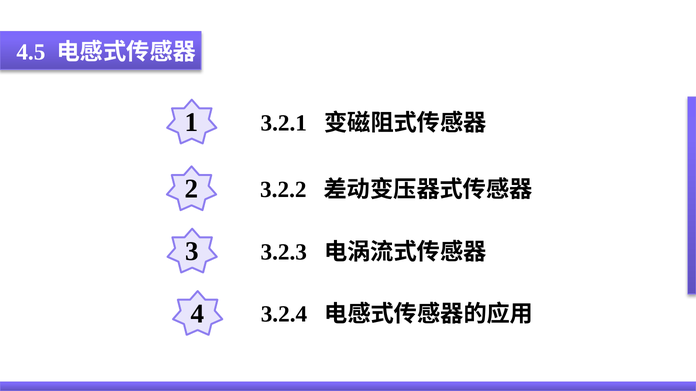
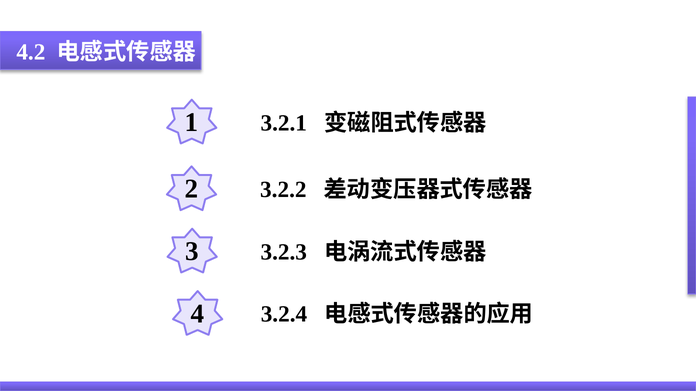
4.5: 4.5 -> 4.2
